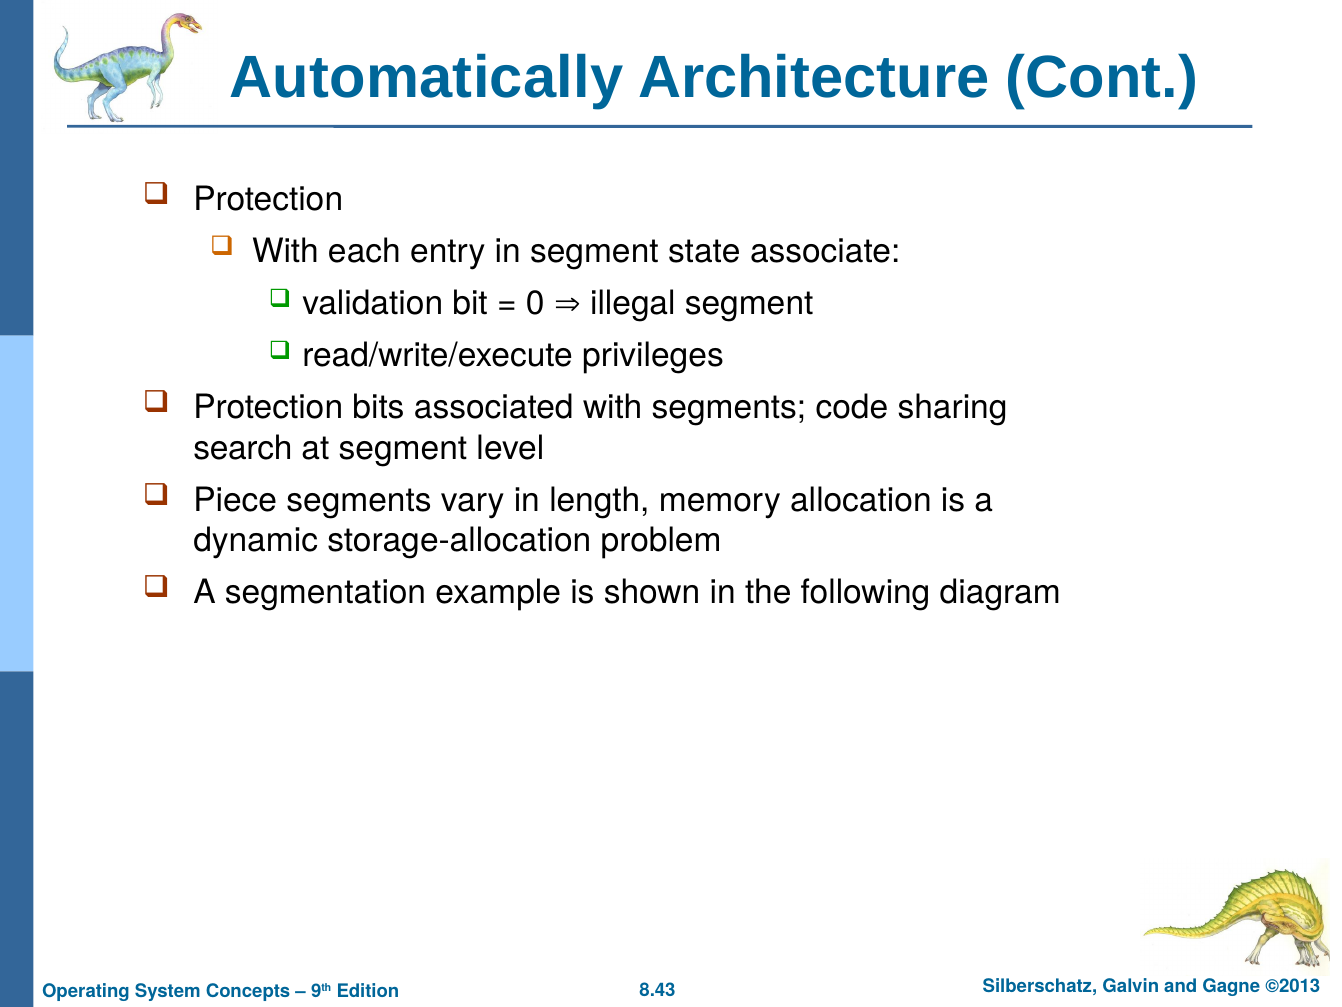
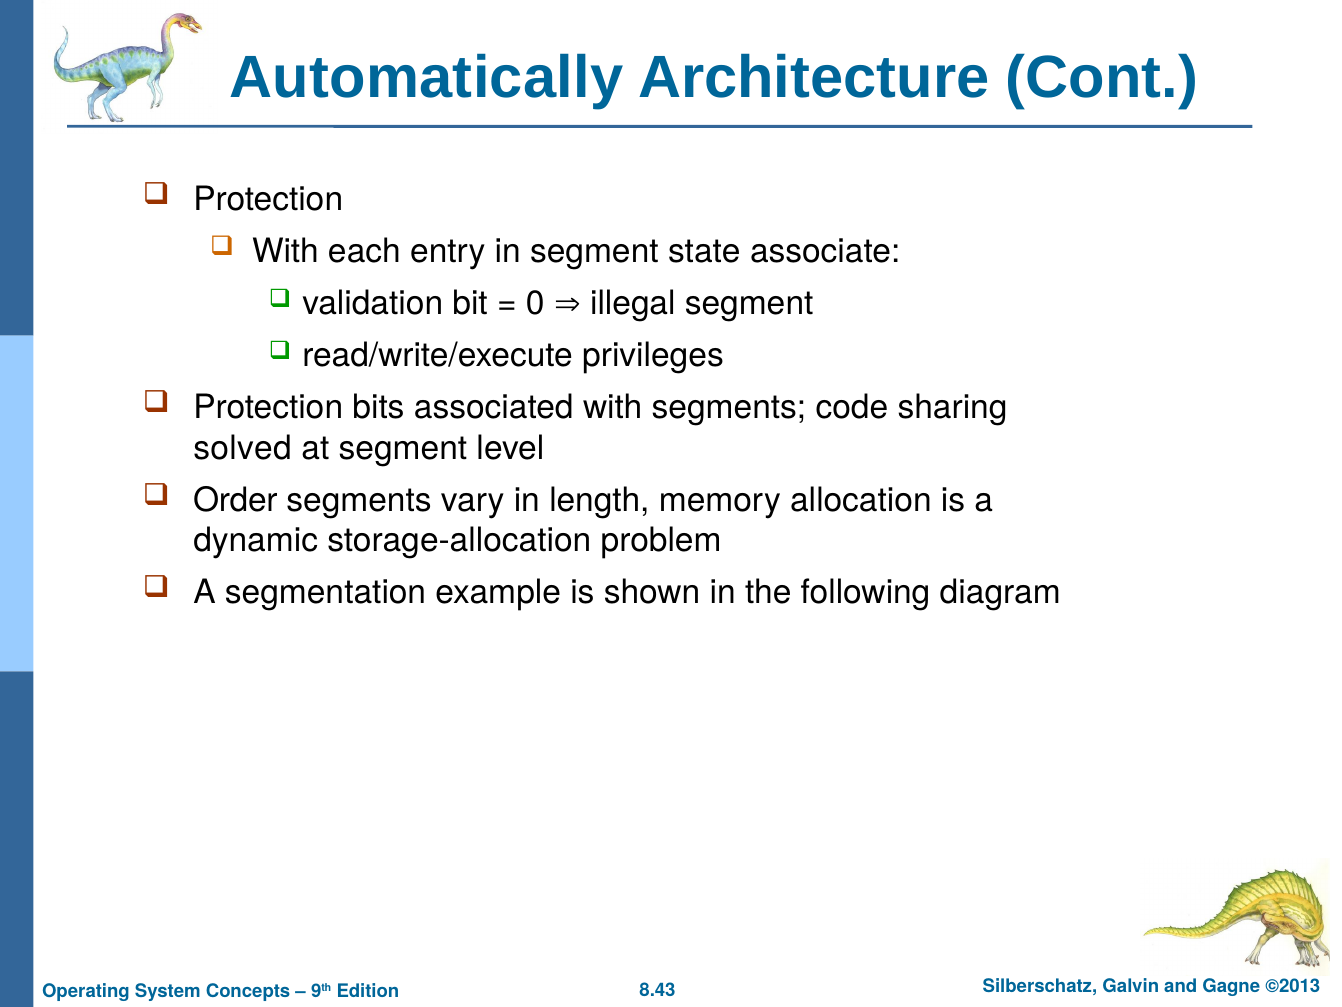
search: search -> solved
Piece: Piece -> Order
